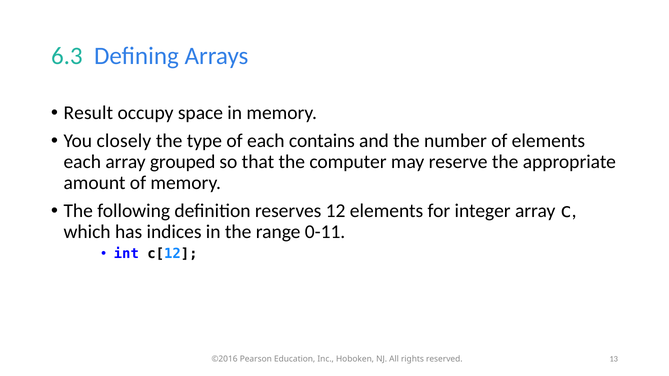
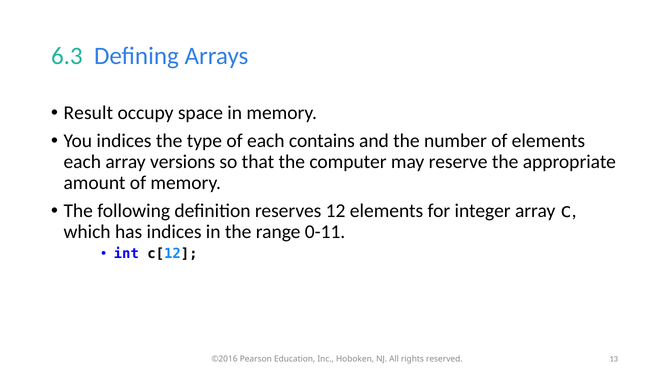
You closely: closely -> indices
grouped: grouped -> versions
